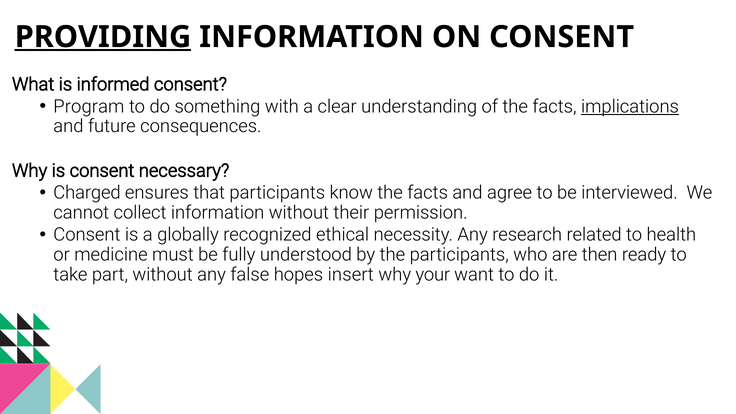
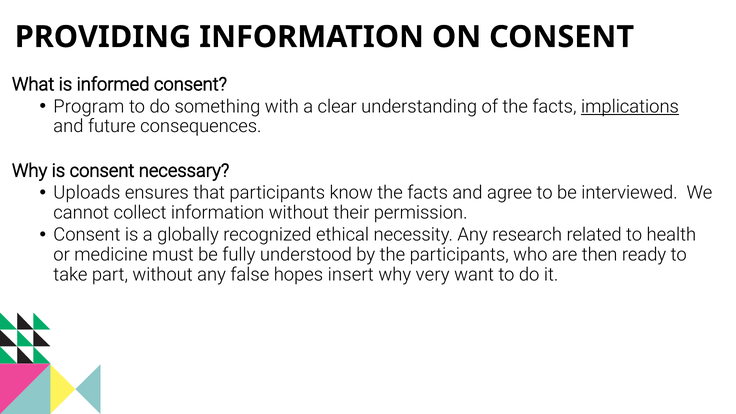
PROVIDING underline: present -> none
Charged: Charged -> Uploads
your: your -> very
